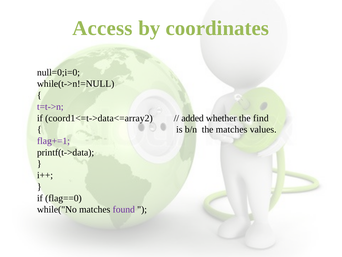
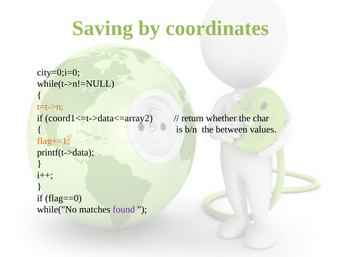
Access: Access -> Saving
null=0;i=0: null=0;i=0 -> city=0;i=0
t=t->n colour: purple -> orange
added: added -> return
find: find -> char
the matches: matches -> between
flag+=1 colour: purple -> orange
